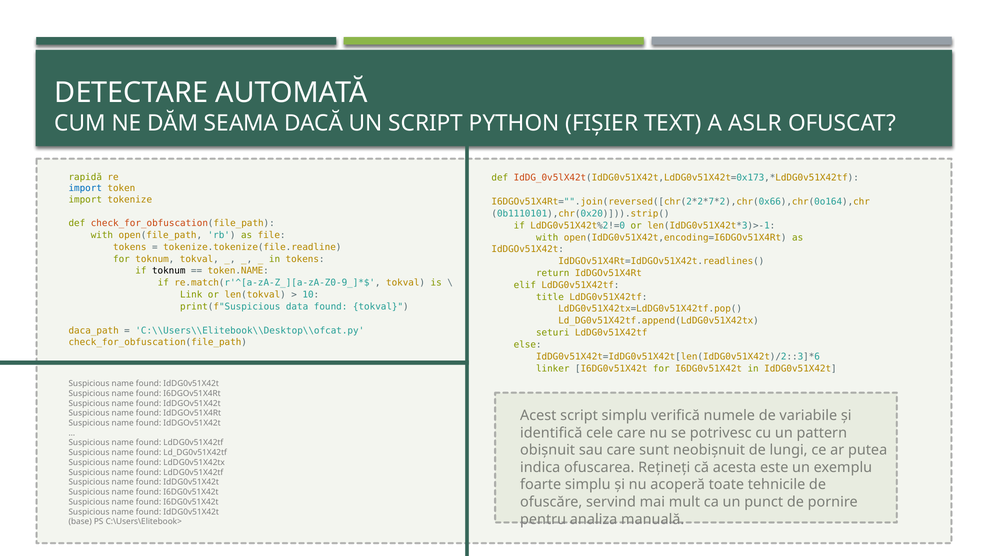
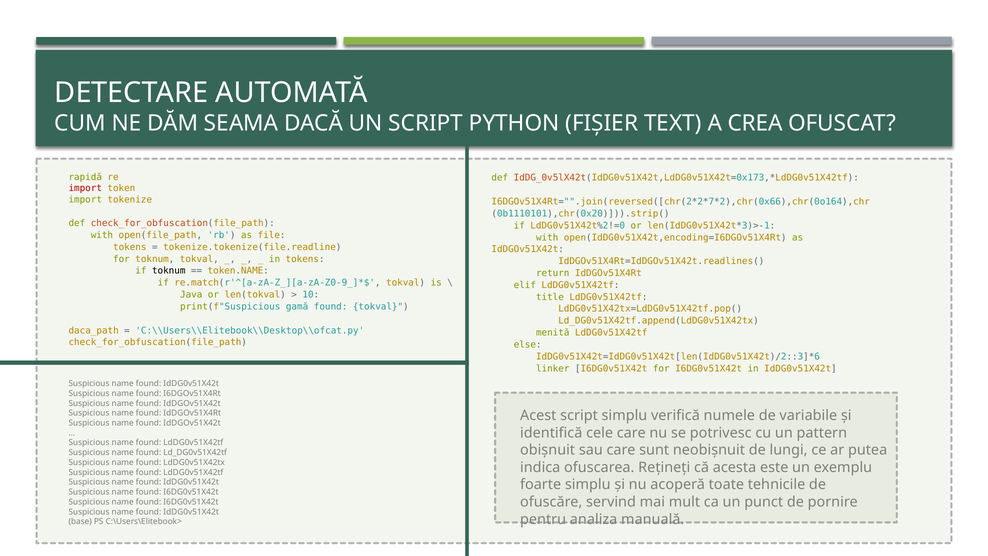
ASLR: ASLR -> CREA
import at (85, 188) colour: blue -> red
Link: Link -> Java
data: data -> gamă
seturi: seturi -> menită
